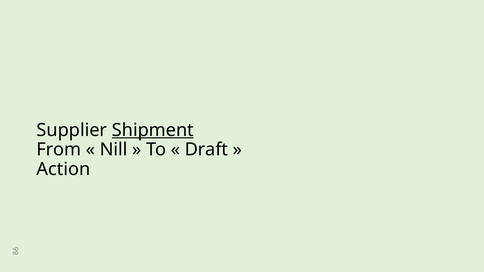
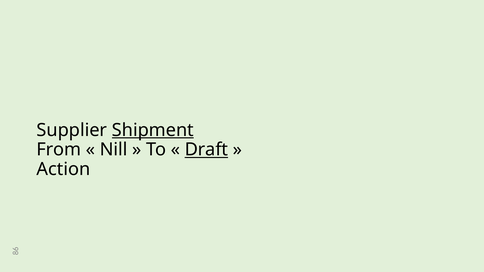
Draft underline: none -> present
